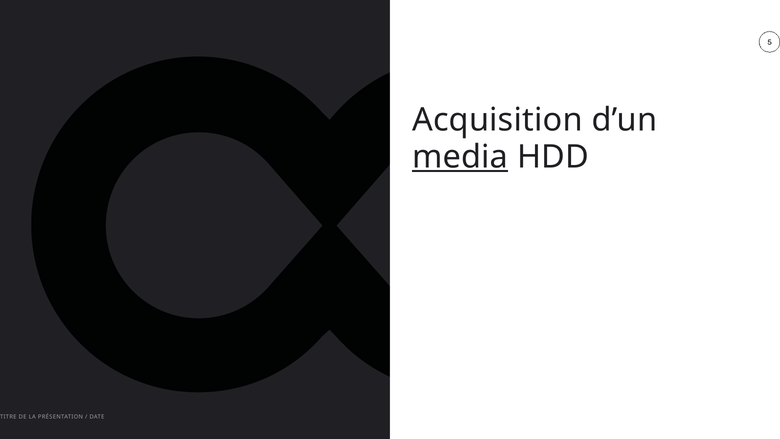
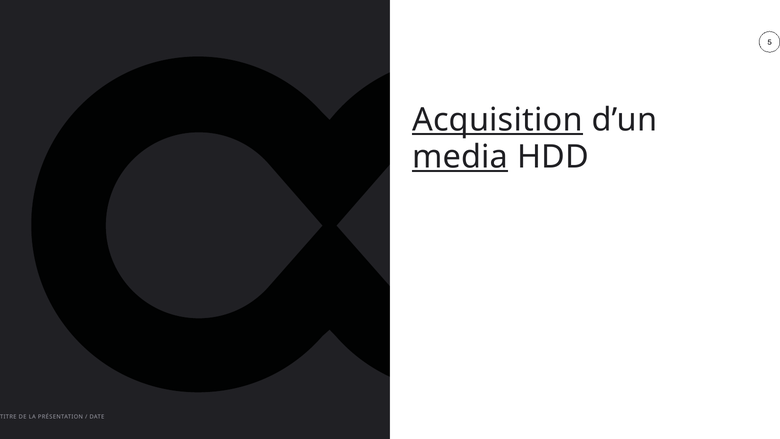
Acquisition underline: none -> present
